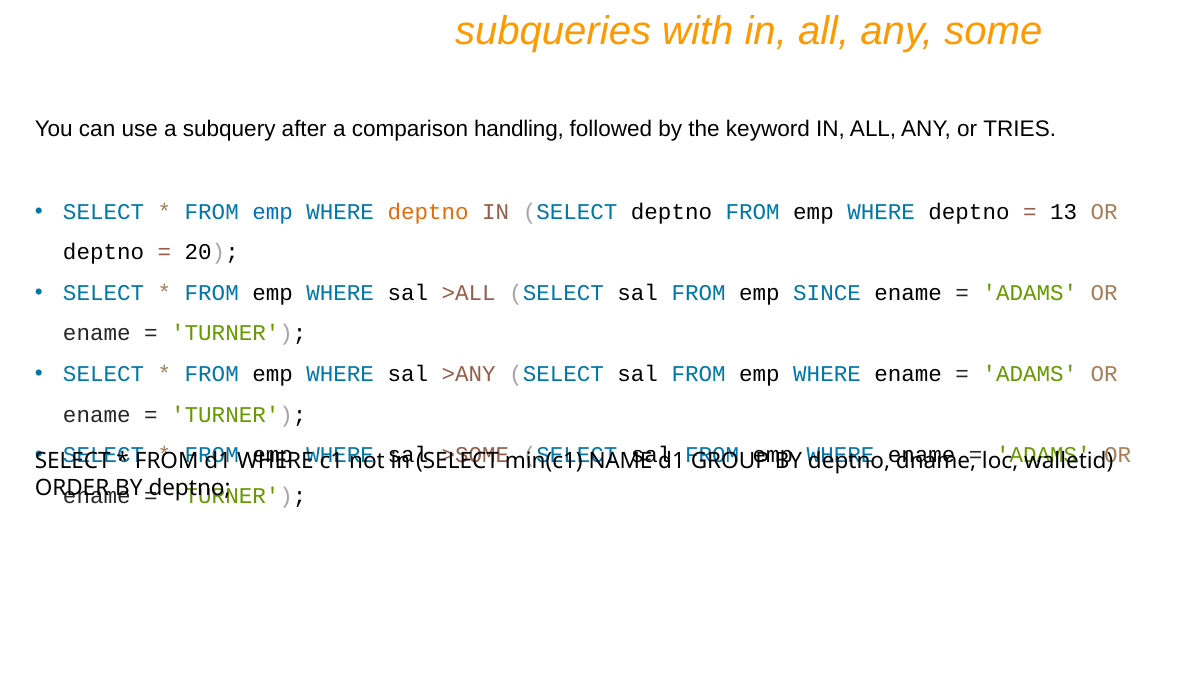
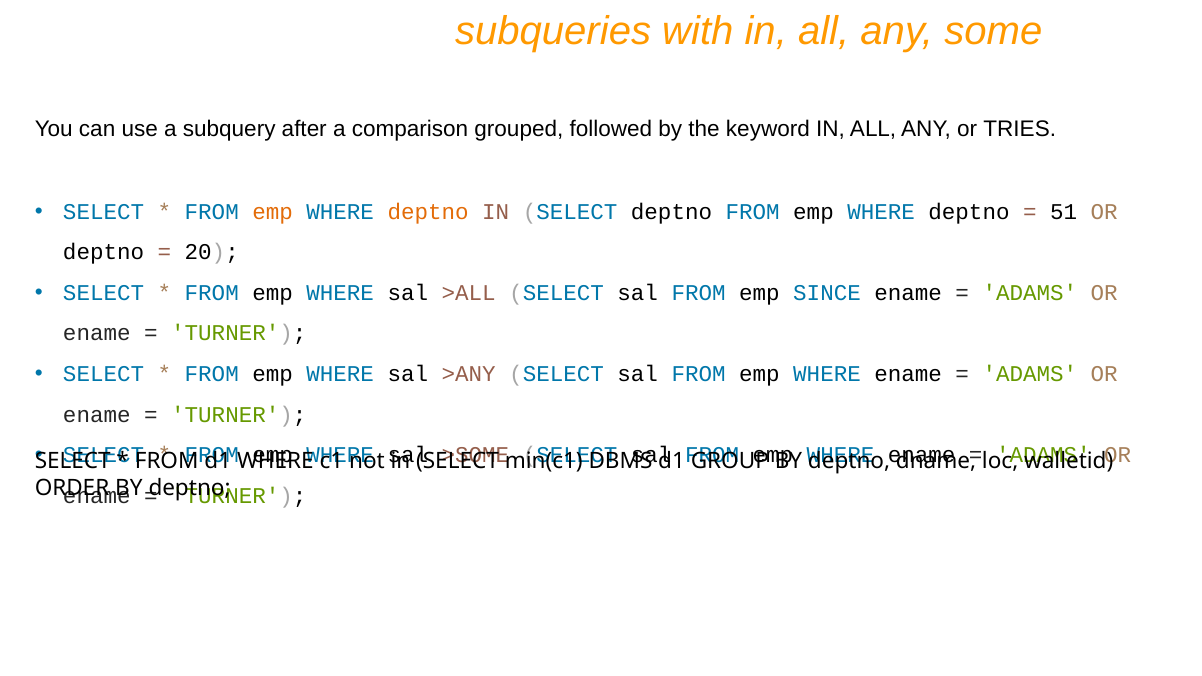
handling: handling -> grouped
emp at (273, 212) colour: blue -> orange
13: 13 -> 51
NAME: NAME -> DBMS
